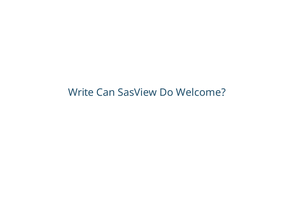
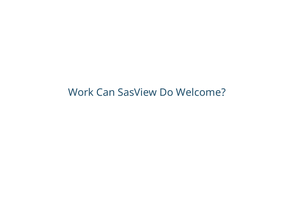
Write: Write -> Work
